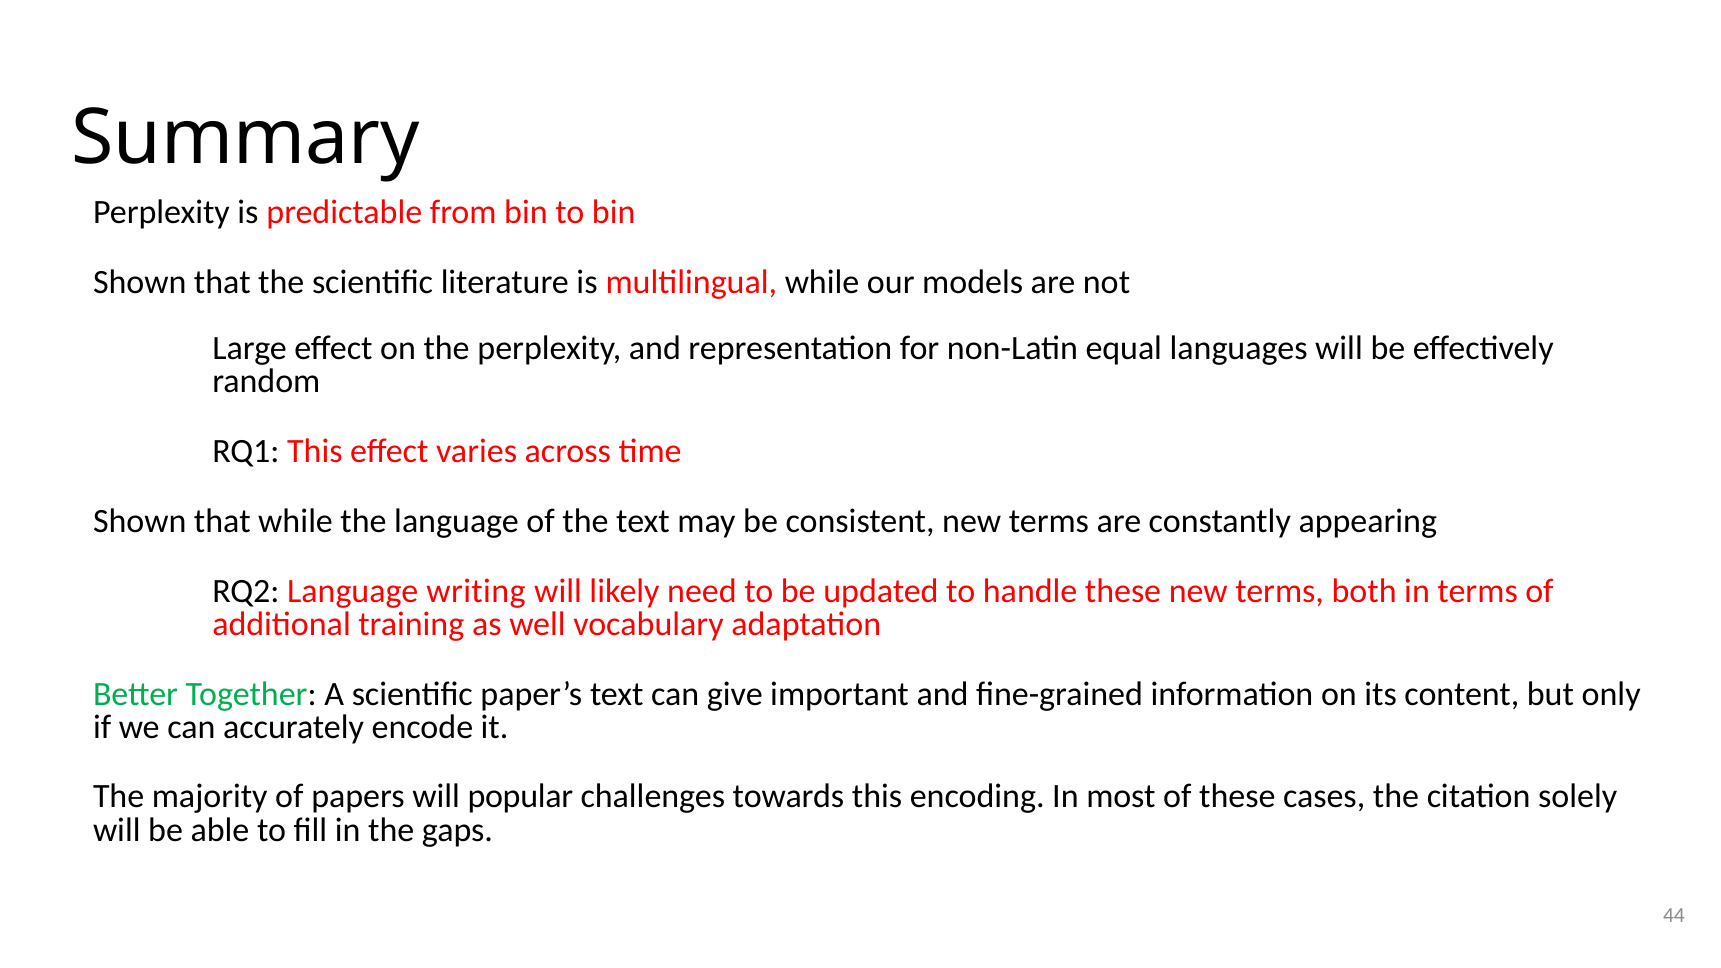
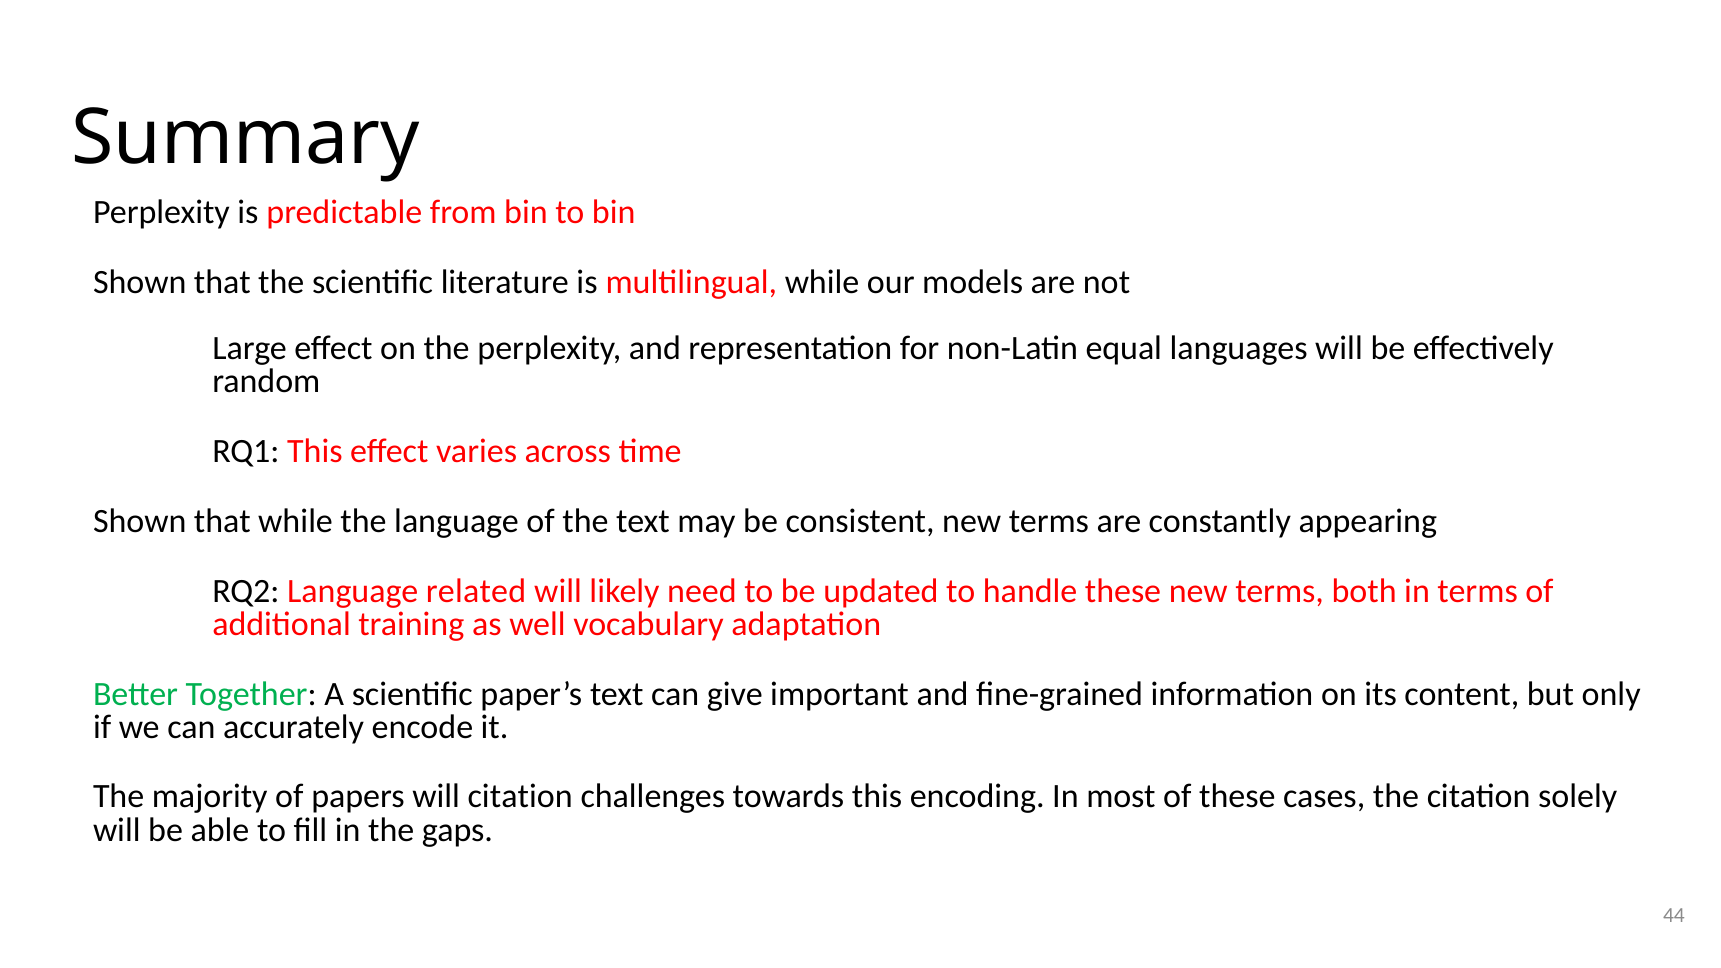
writing: writing -> related
will popular: popular -> citation
